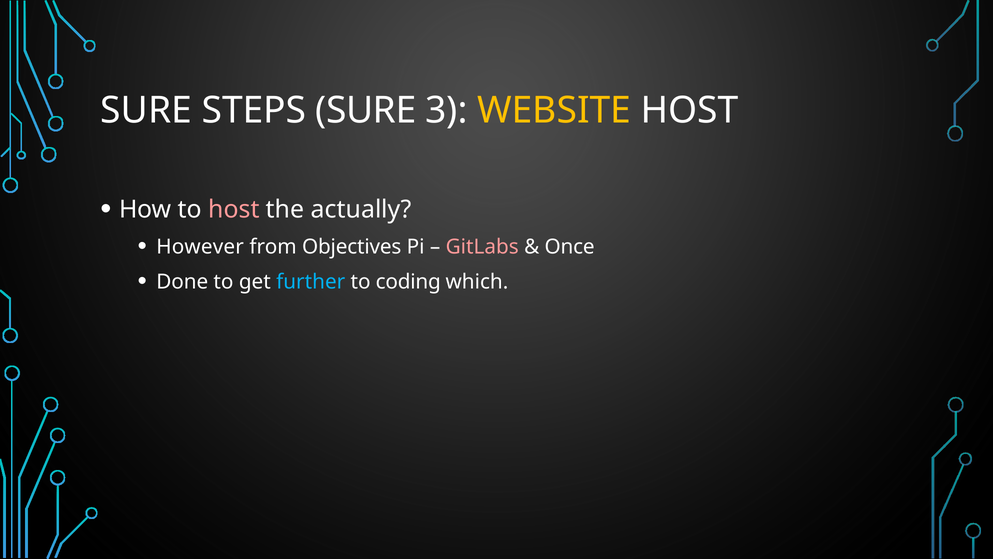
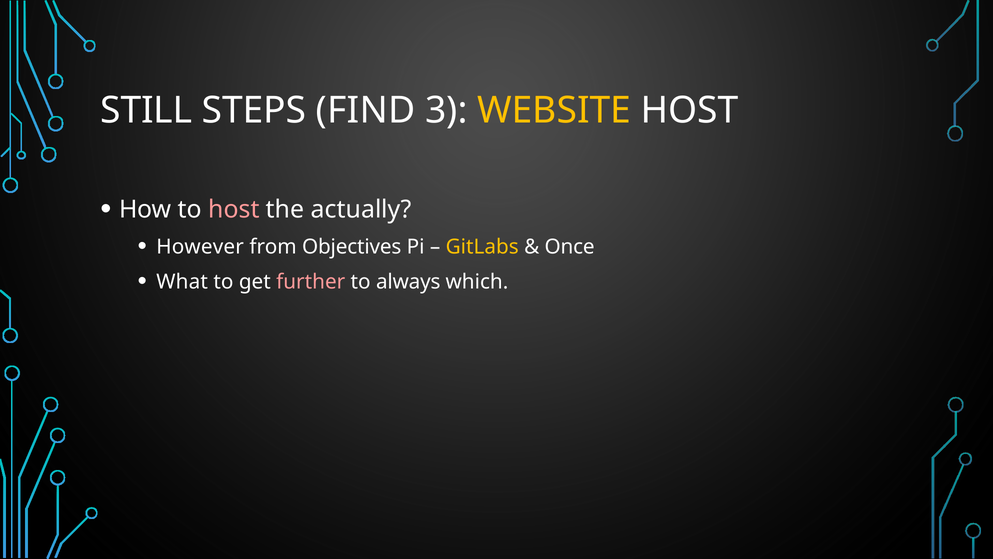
SURE at (146, 110): SURE -> STILL
STEPS SURE: SURE -> FIND
GitLabs colour: pink -> yellow
Done: Done -> What
further colour: light blue -> pink
coding: coding -> always
